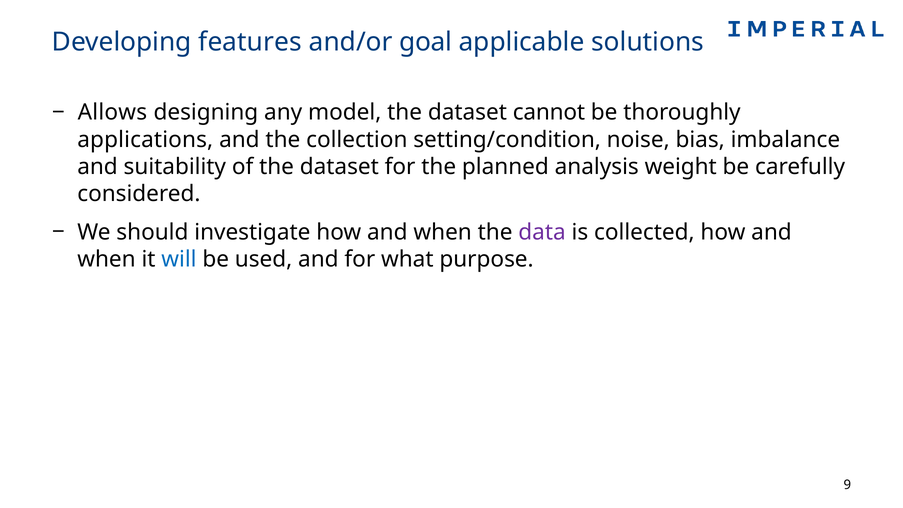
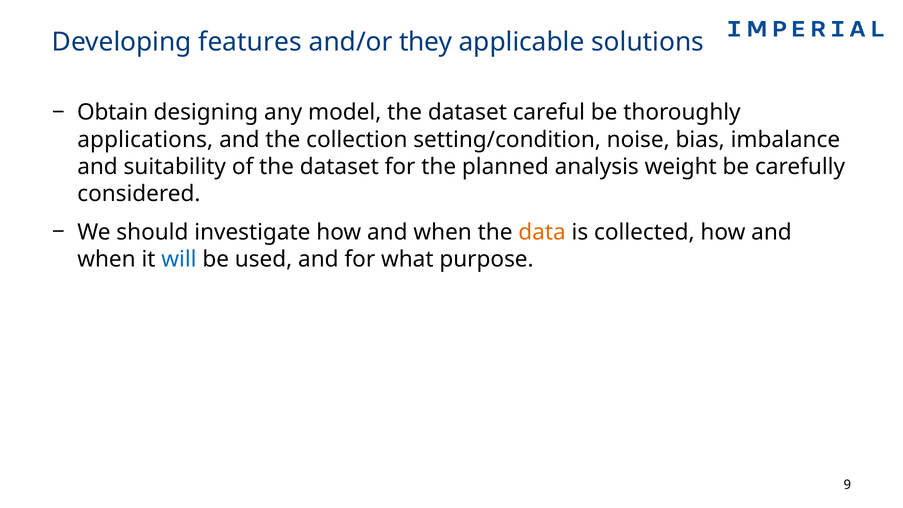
goal: goal -> they
Allows: Allows -> Obtain
cannot: cannot -> careful
data colour: purple -> orange
